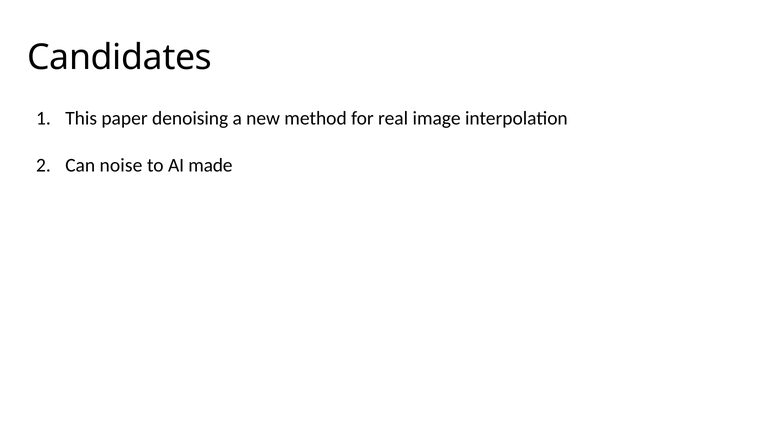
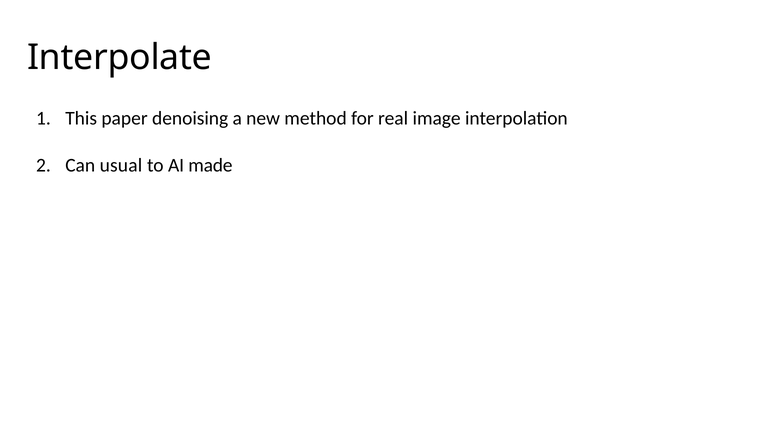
Candidates: Candidates -> Interpolate
noise: noise -> usual
